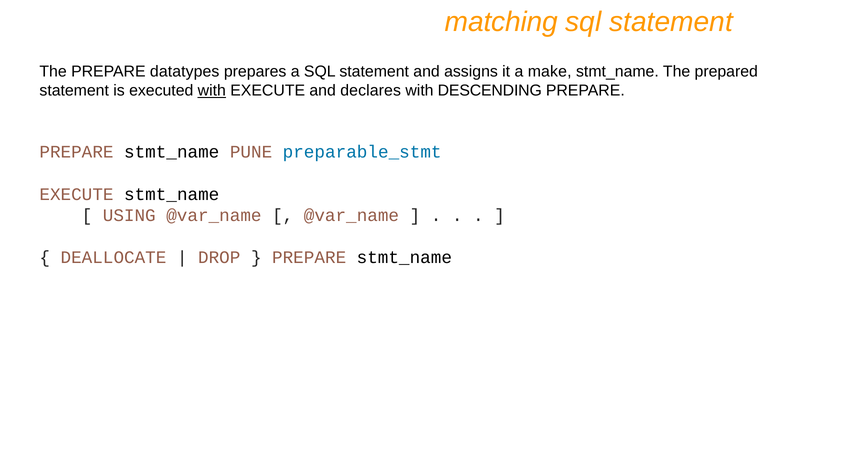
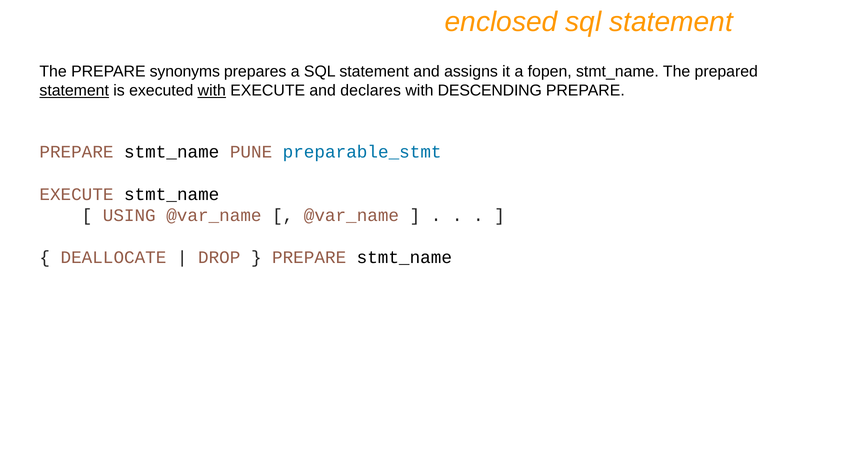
matching: matching -> enclosed
datatypes: datatypes -> synonyms
make: make -> fopen
statement at (74, 91) underline: none -> present
